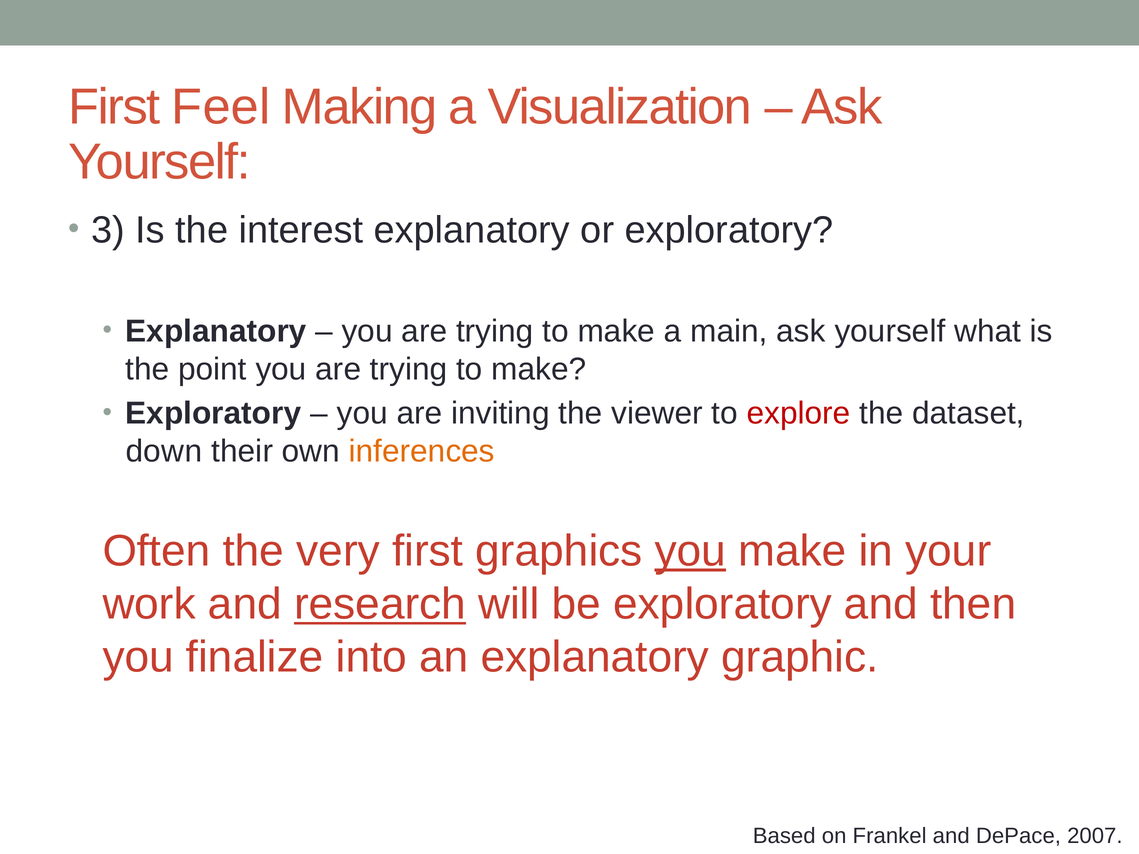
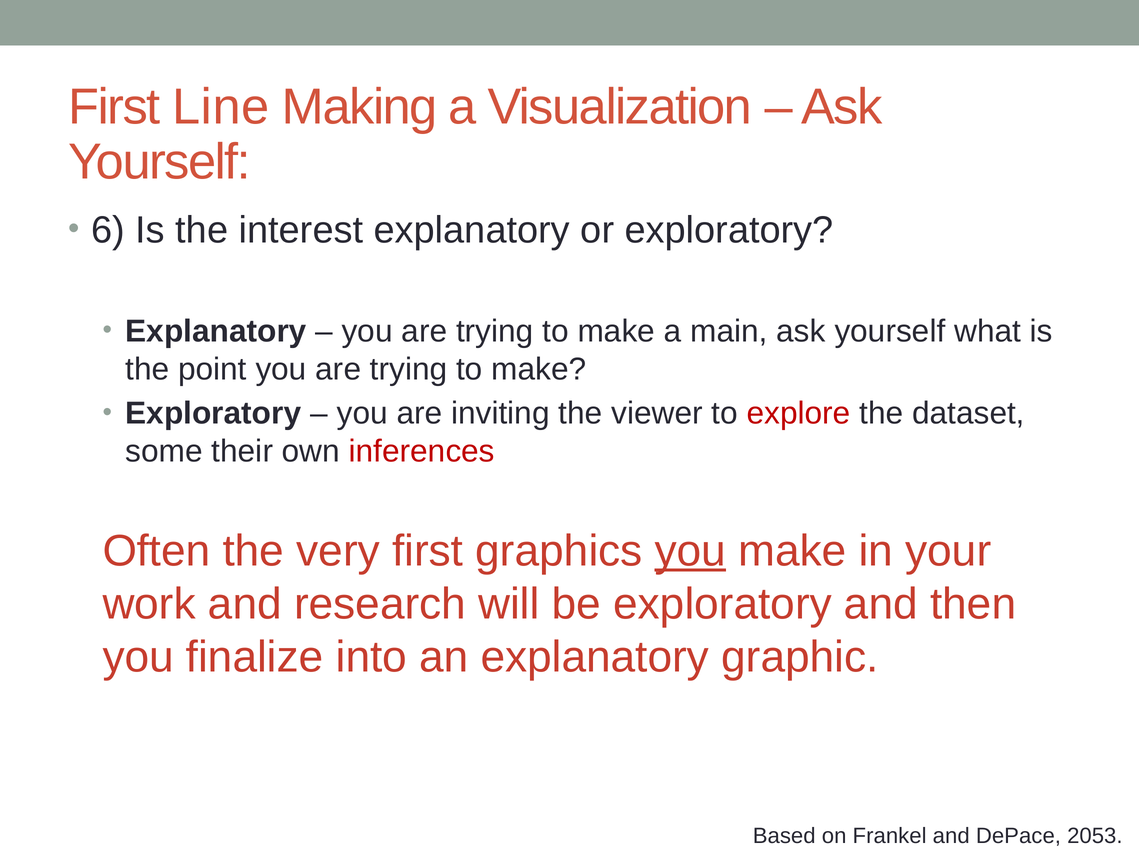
Feel: Feel -> Line
3: 3 -> 6
down: down -> some
inferences colour: orange -> red
research underline: present -> none
2007: 2007 -> 2053
